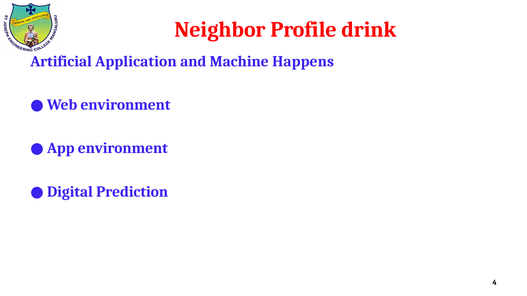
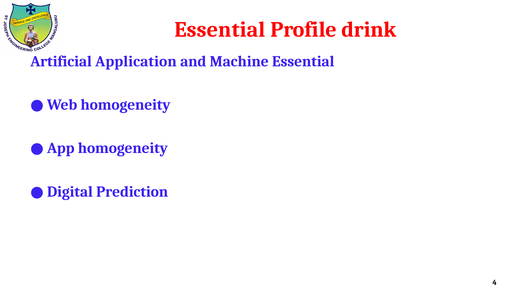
Neighbor at (220, 30): Neighbor -> Essential
Machine Happens: Happens -> Essential
environment at (126, 105): environment -> homogeneity
environment at (123, 148): environment -> homogeneity
